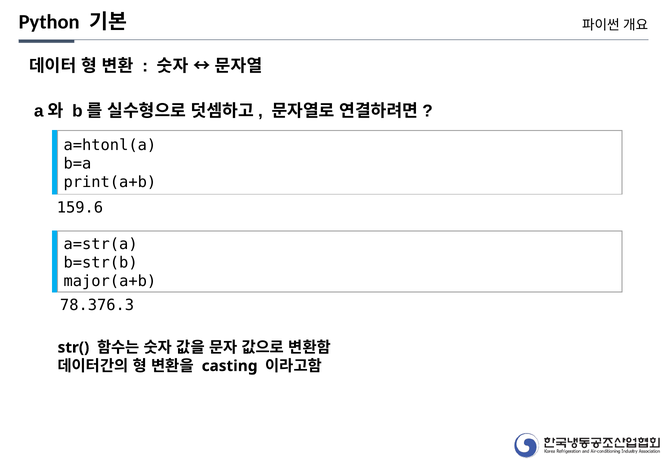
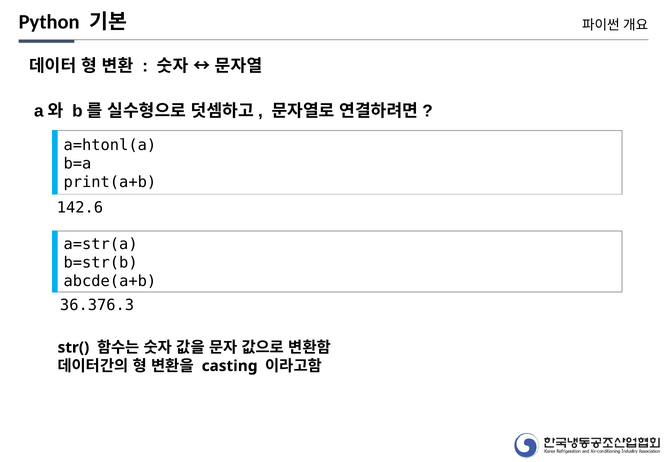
159.6: 159.6 -> 142.6
major(a+b: major(a+b -> abcde(a+b
78.376.3: 78.376.3 -> 36.376.3
